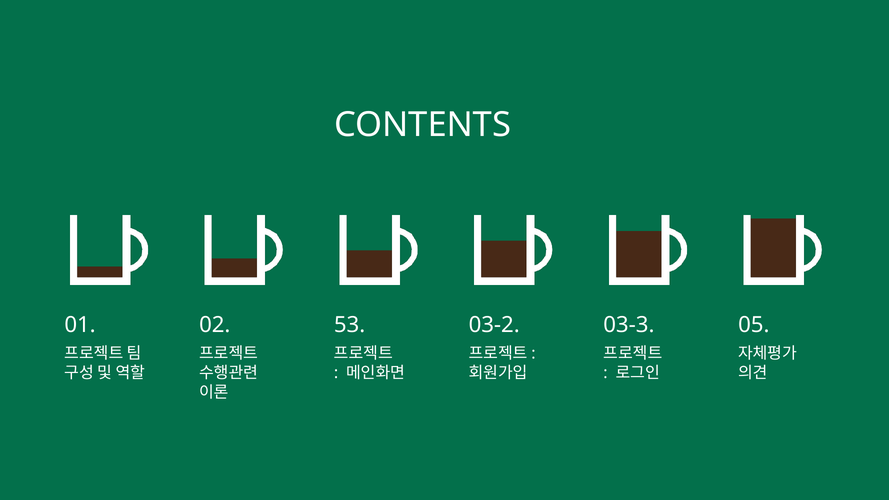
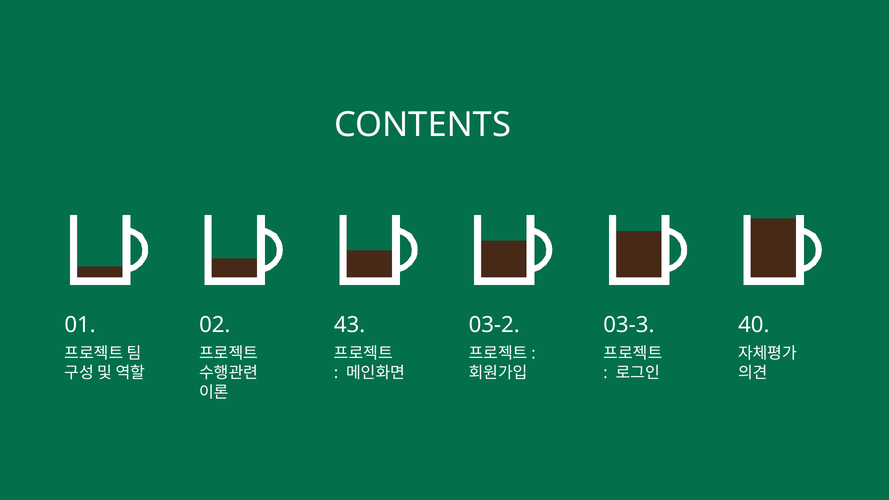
53: 53 -> 43
05: 05 -> 40
